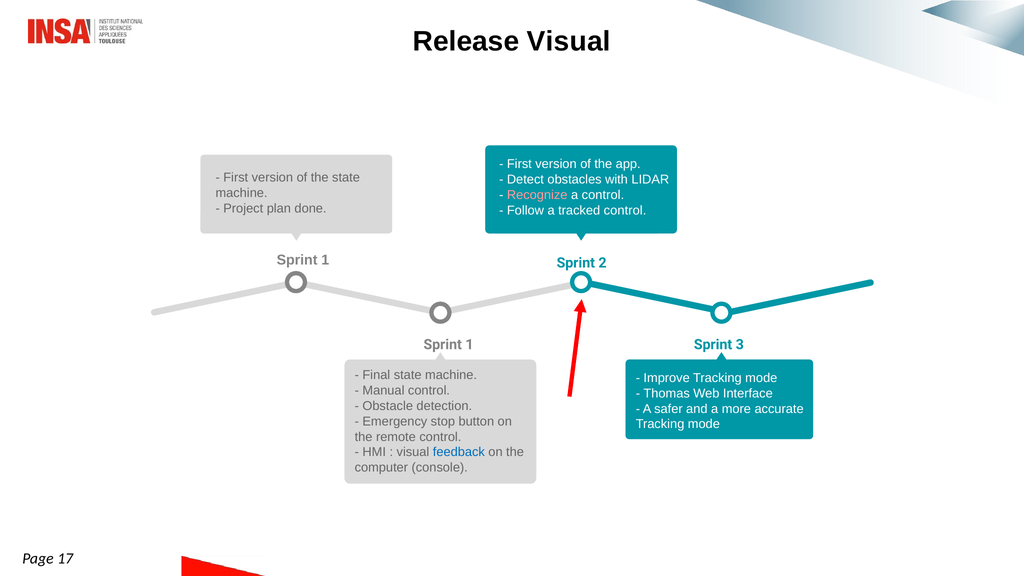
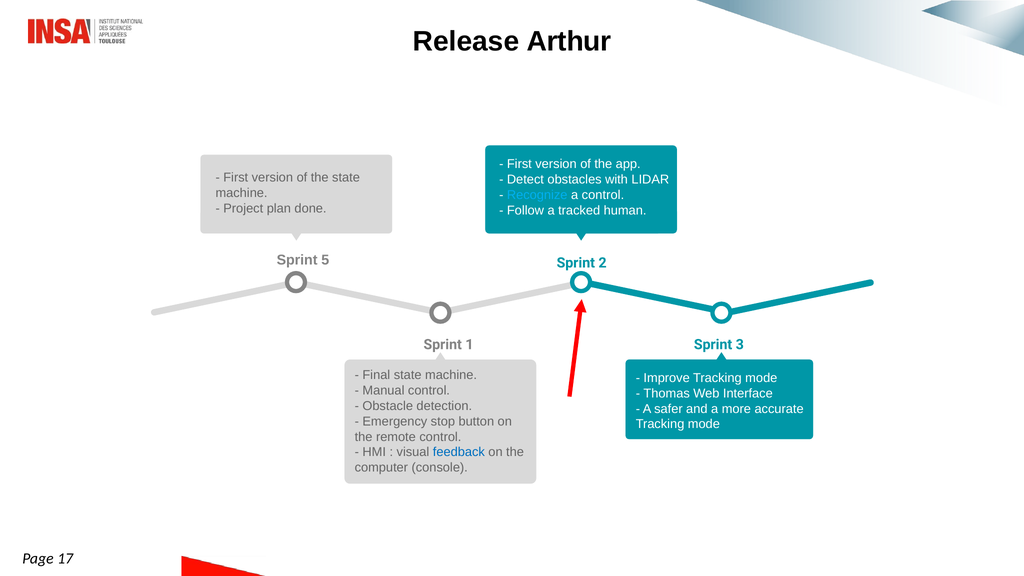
Release Visual: Visual -> Arthur
Recognize colour: pink -> light blue
tracked control: control -> human
1 at (325, 260): 1 -> 5
